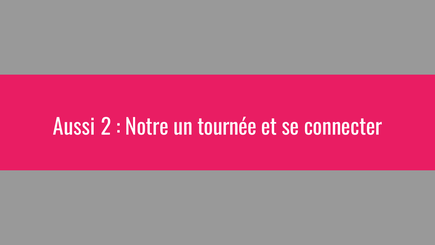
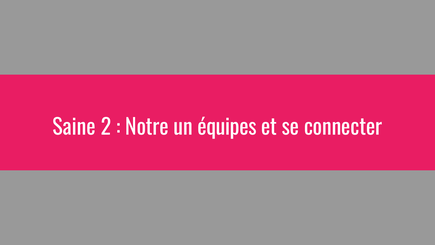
Aussi: Aussi -> Saine
tournée: tournée -> équipes
